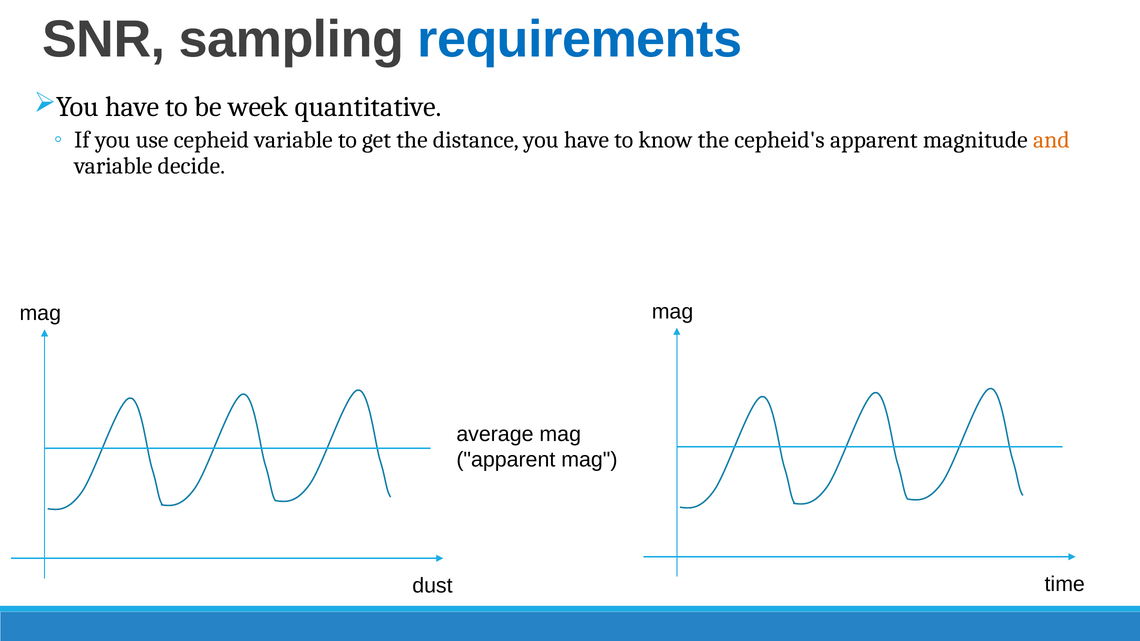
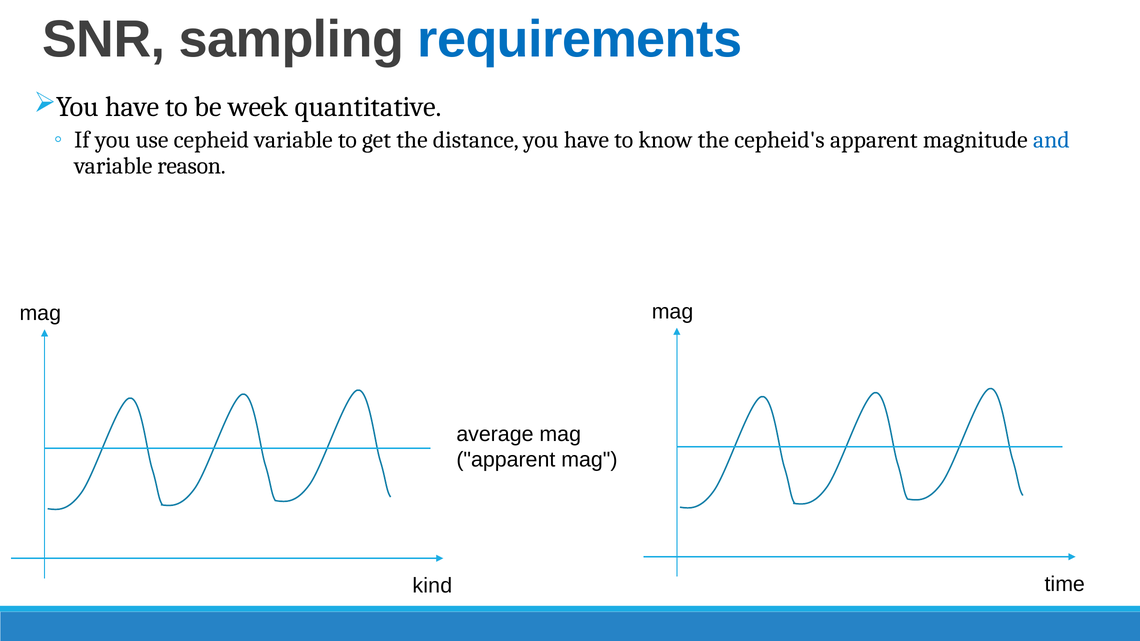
and colour: orange -> blue
decide: decide -> reason
dust: dust -> kind
